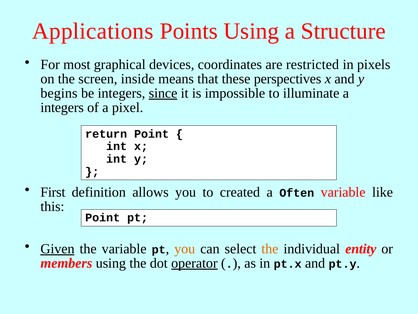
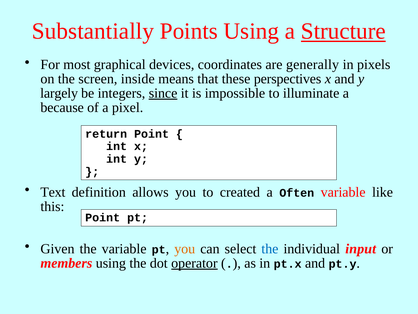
Applications: Applications -> Substantially
Structure underline: none -> present
restricted: restricted -> generally
begins: begins -> largely
integers at (62, 107): integers -> because
First: First -> Text
Given underline: present -> none
the at (270, 248) colour: orange -> blue
entity: entity -> input
